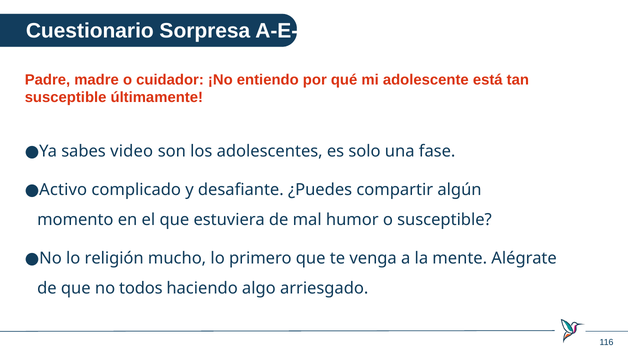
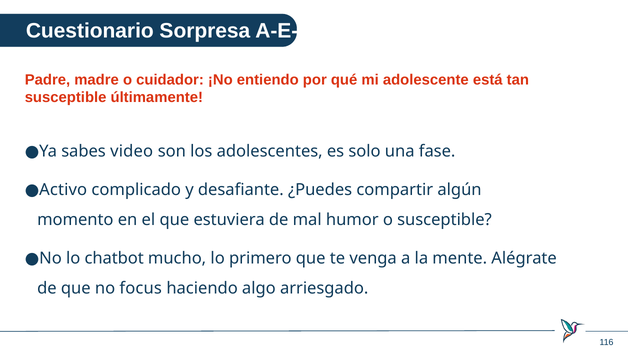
religión: religión -> chatbot
todos: todos -> focus
